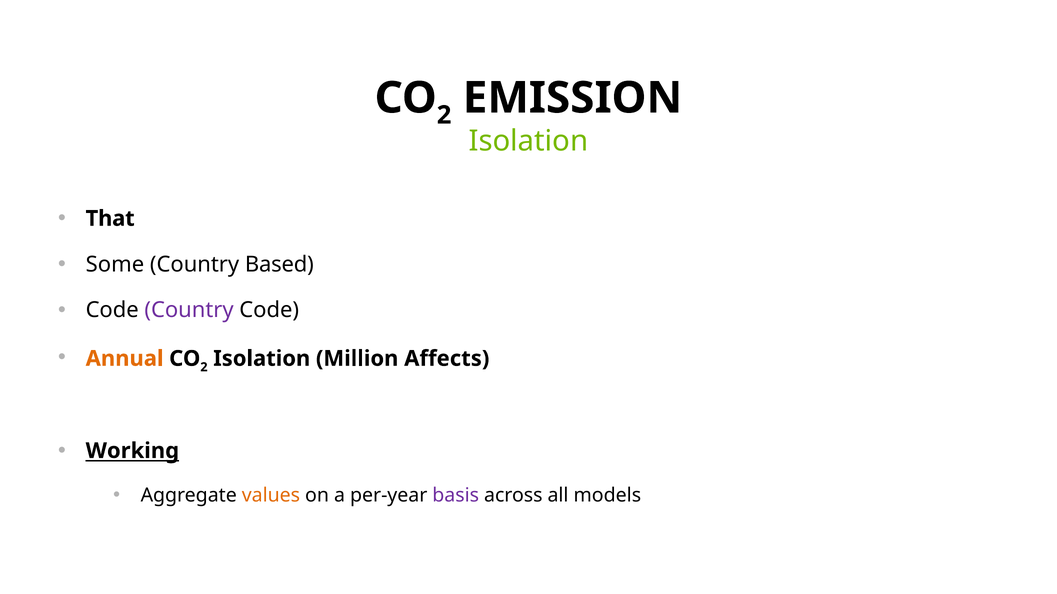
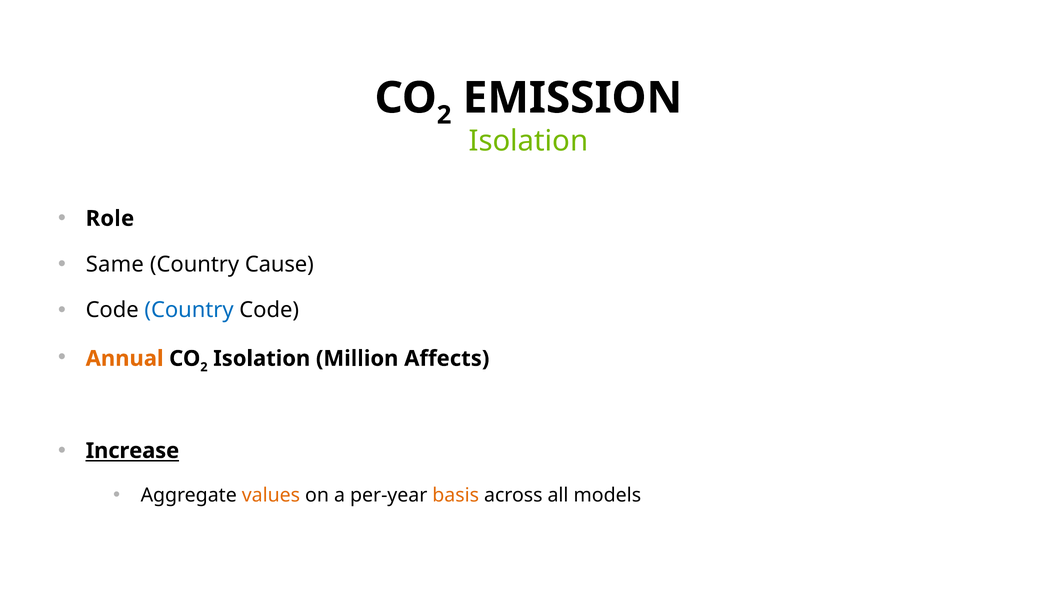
That: That -> Role
Some: Some -> Same
Based: Based -> Cause
Country at (189, 310) colour: purple -> blue
Working: Working -> Increase
basis colour: purple -> orange
